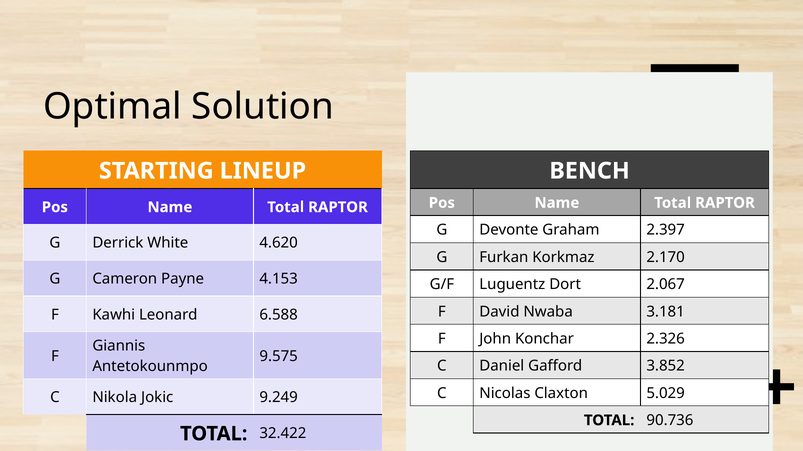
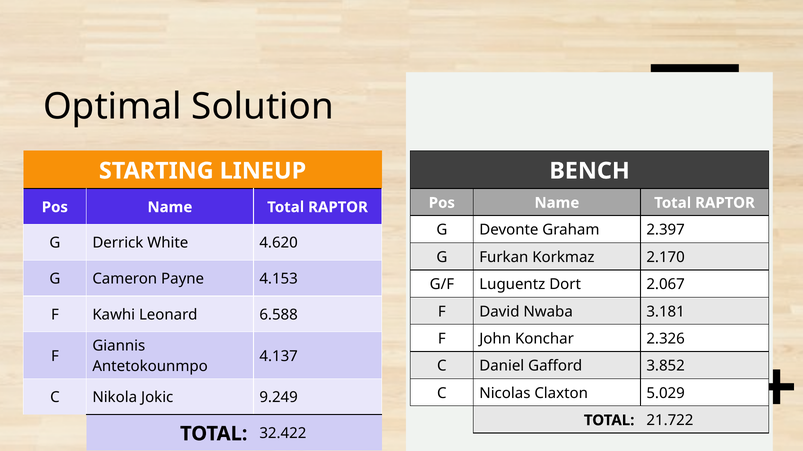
9.575: 9.575 -> 4.137
90.736: 90.736 -> 21.722
